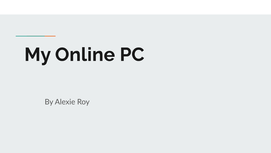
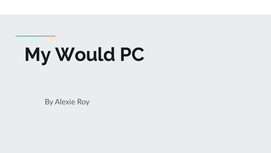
Online: Online -> Would
